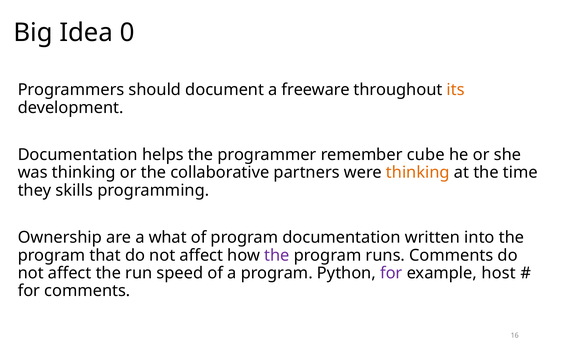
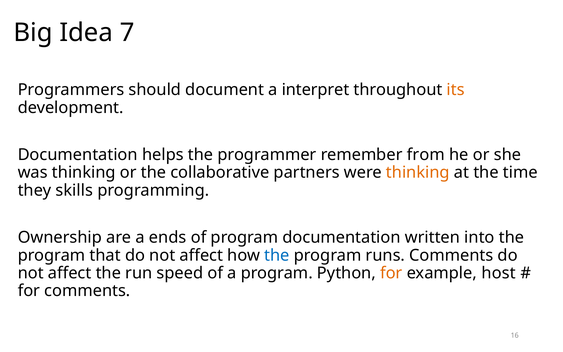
0: 0 -> 7
freeware: freeware -> interpret
cube: cube -> from
what: what -> ends
the at (277, 255) colour: purple -> blue
for at (391, 273) colour: purple -> orange
